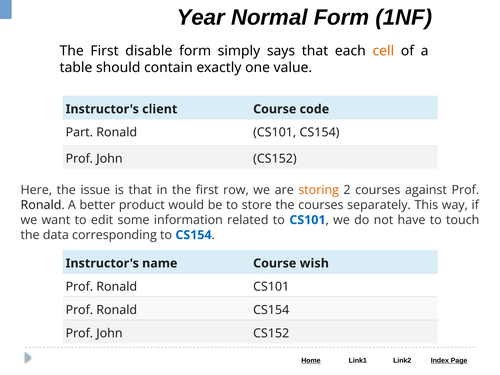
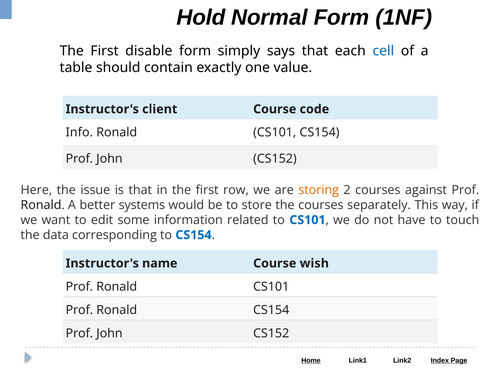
Year: Year -> Hold
cell colour: orange -> blue
Part: Part -> Info
product: product -> systems
